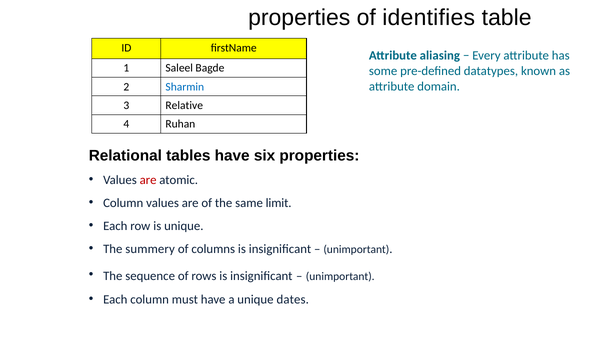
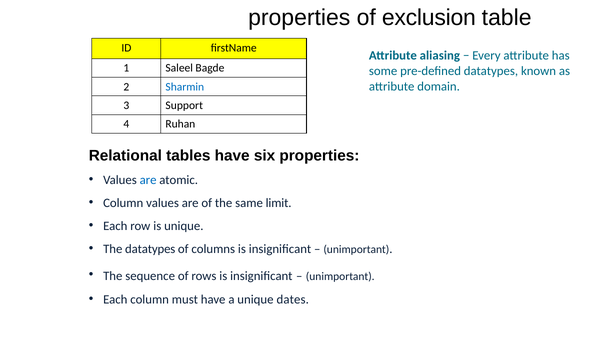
identifies: identifies -> exclusion
Relative: Relative -> Support
are at (148, 180) colour: red -> blue
The summery: summery -> datatypes
